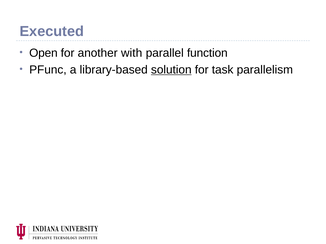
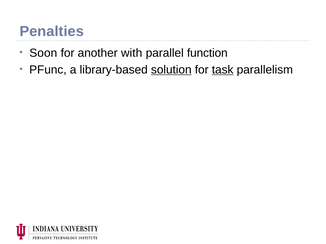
Executed: Executed -> Penalties
Open: Open -> Soon
task underline: none -> present
